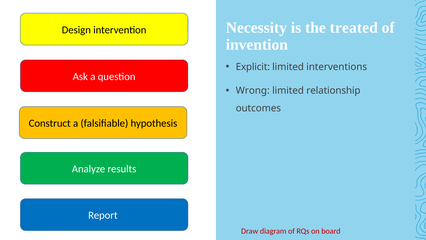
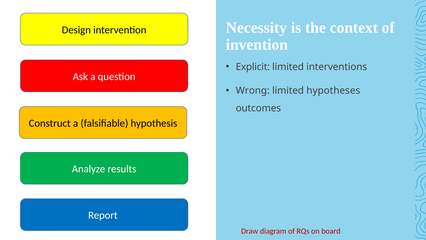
treated: treated -> context
relationship: relationship -> hypotheses
